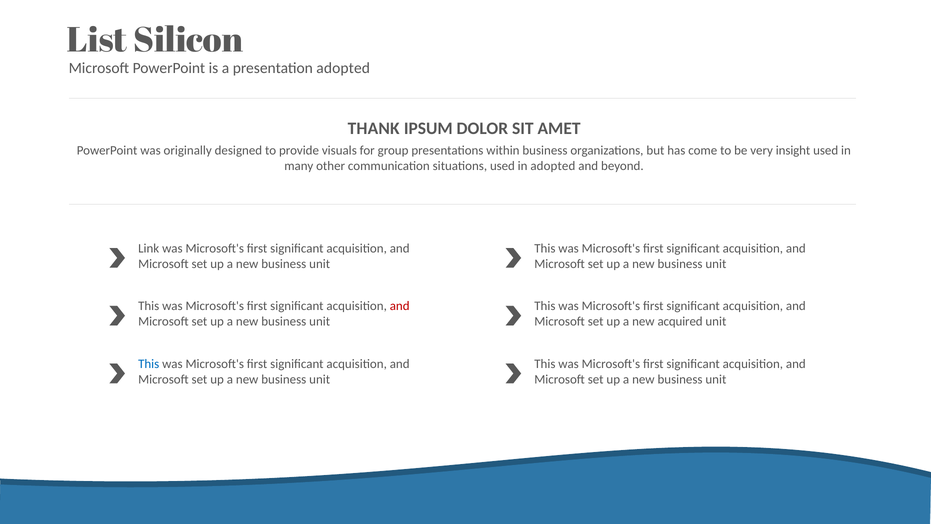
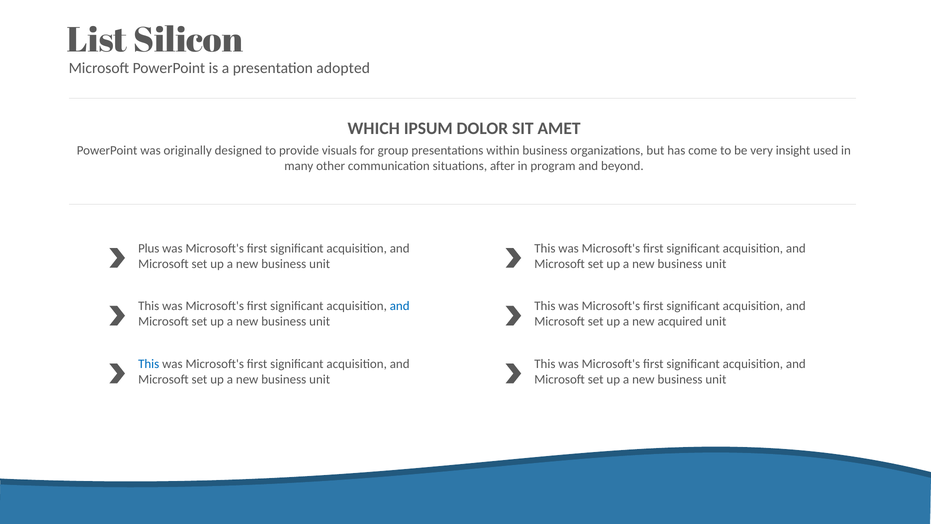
THANK: THANK -> WHICH
situations used: used -> after
in adopted: adopted -> program
Link: Link -> Plus
and at (400, 306) colour: red -> blue
